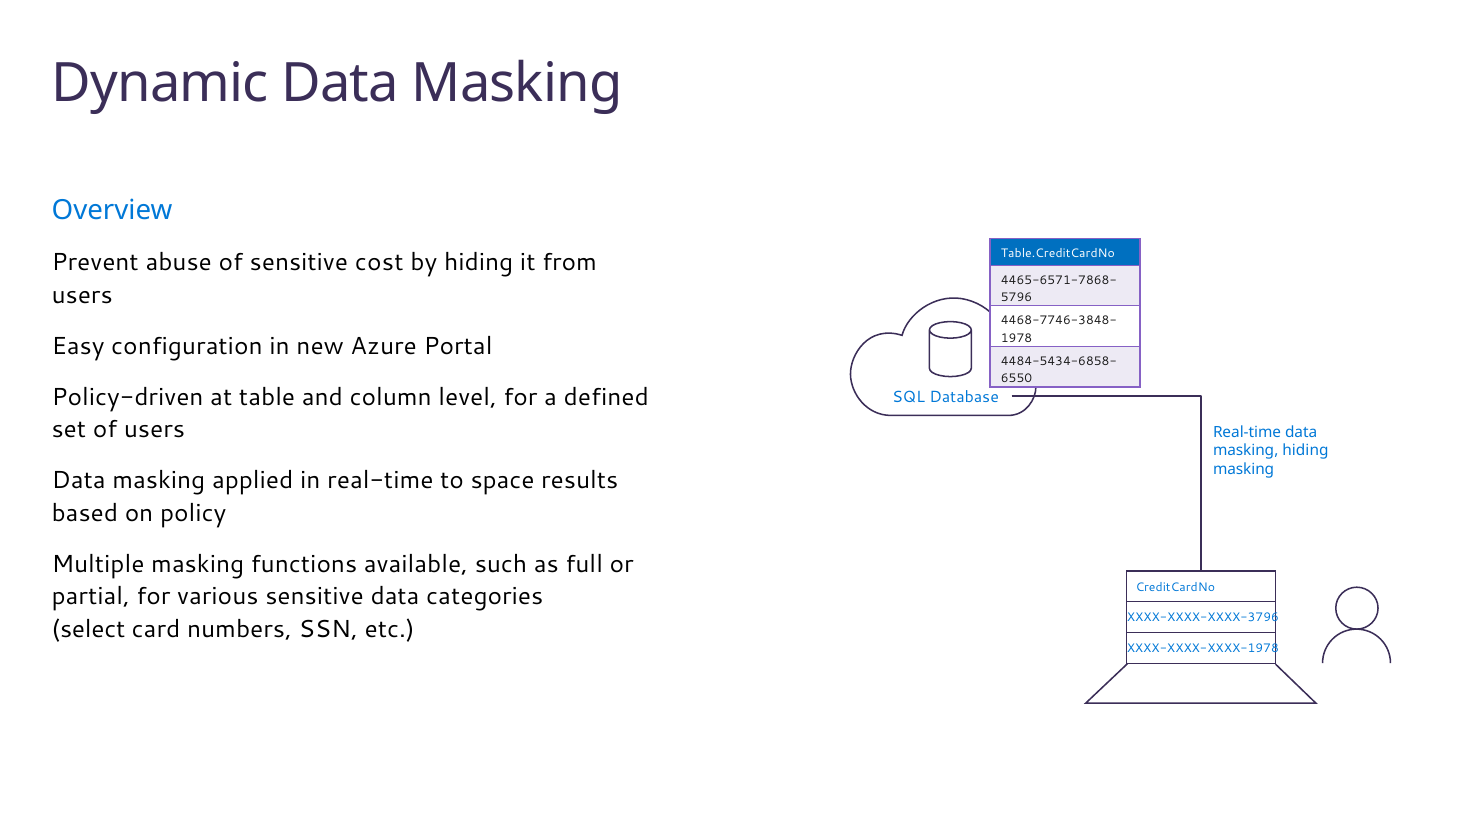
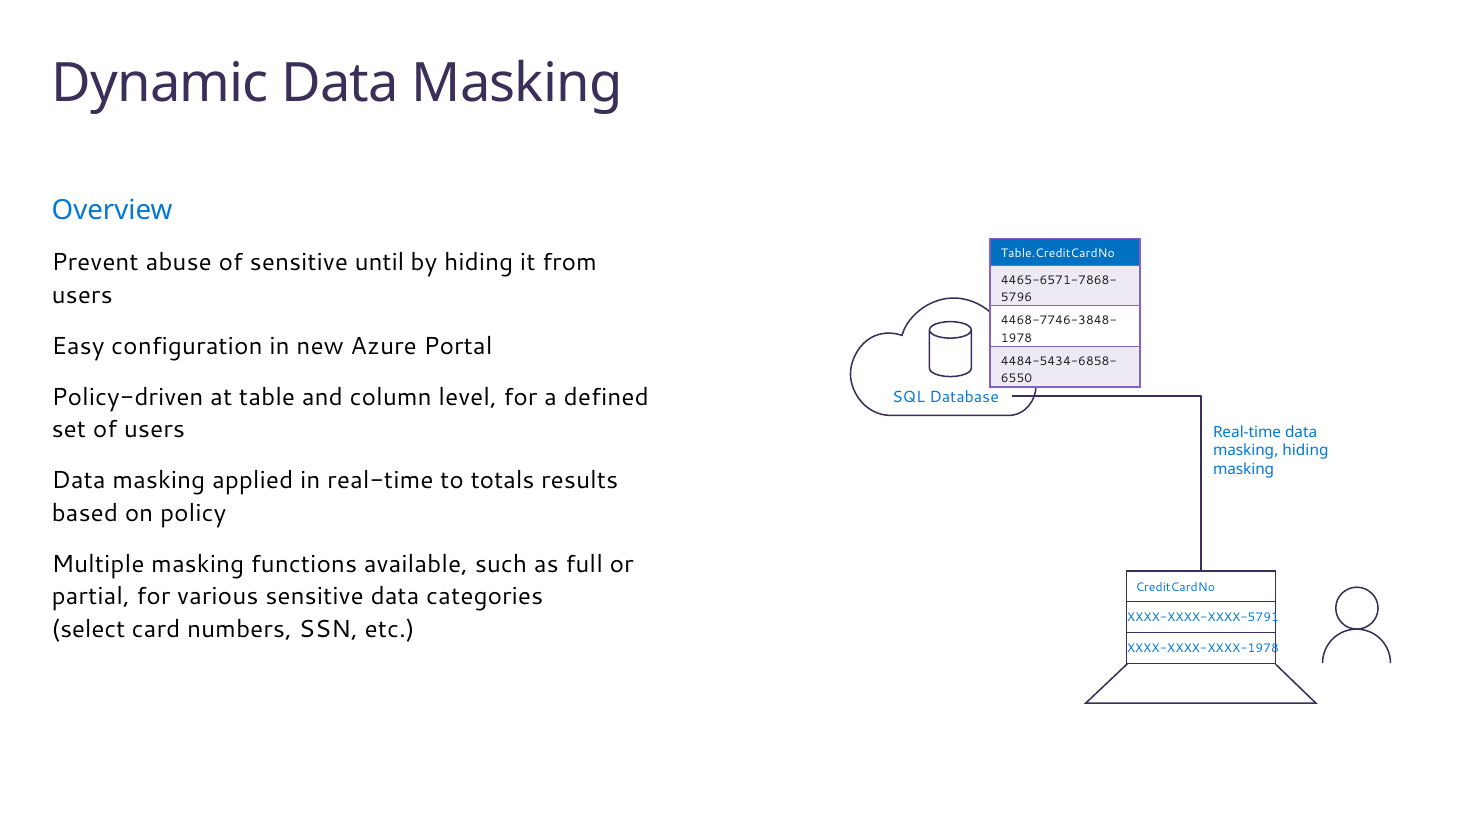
cost: cost -> until
space: space -> totals
XXXX-XXXX-XXXX-3796: XXXX-XXXX-XXXX-3796 -> XXXX-XXXX-XXXX-5791
